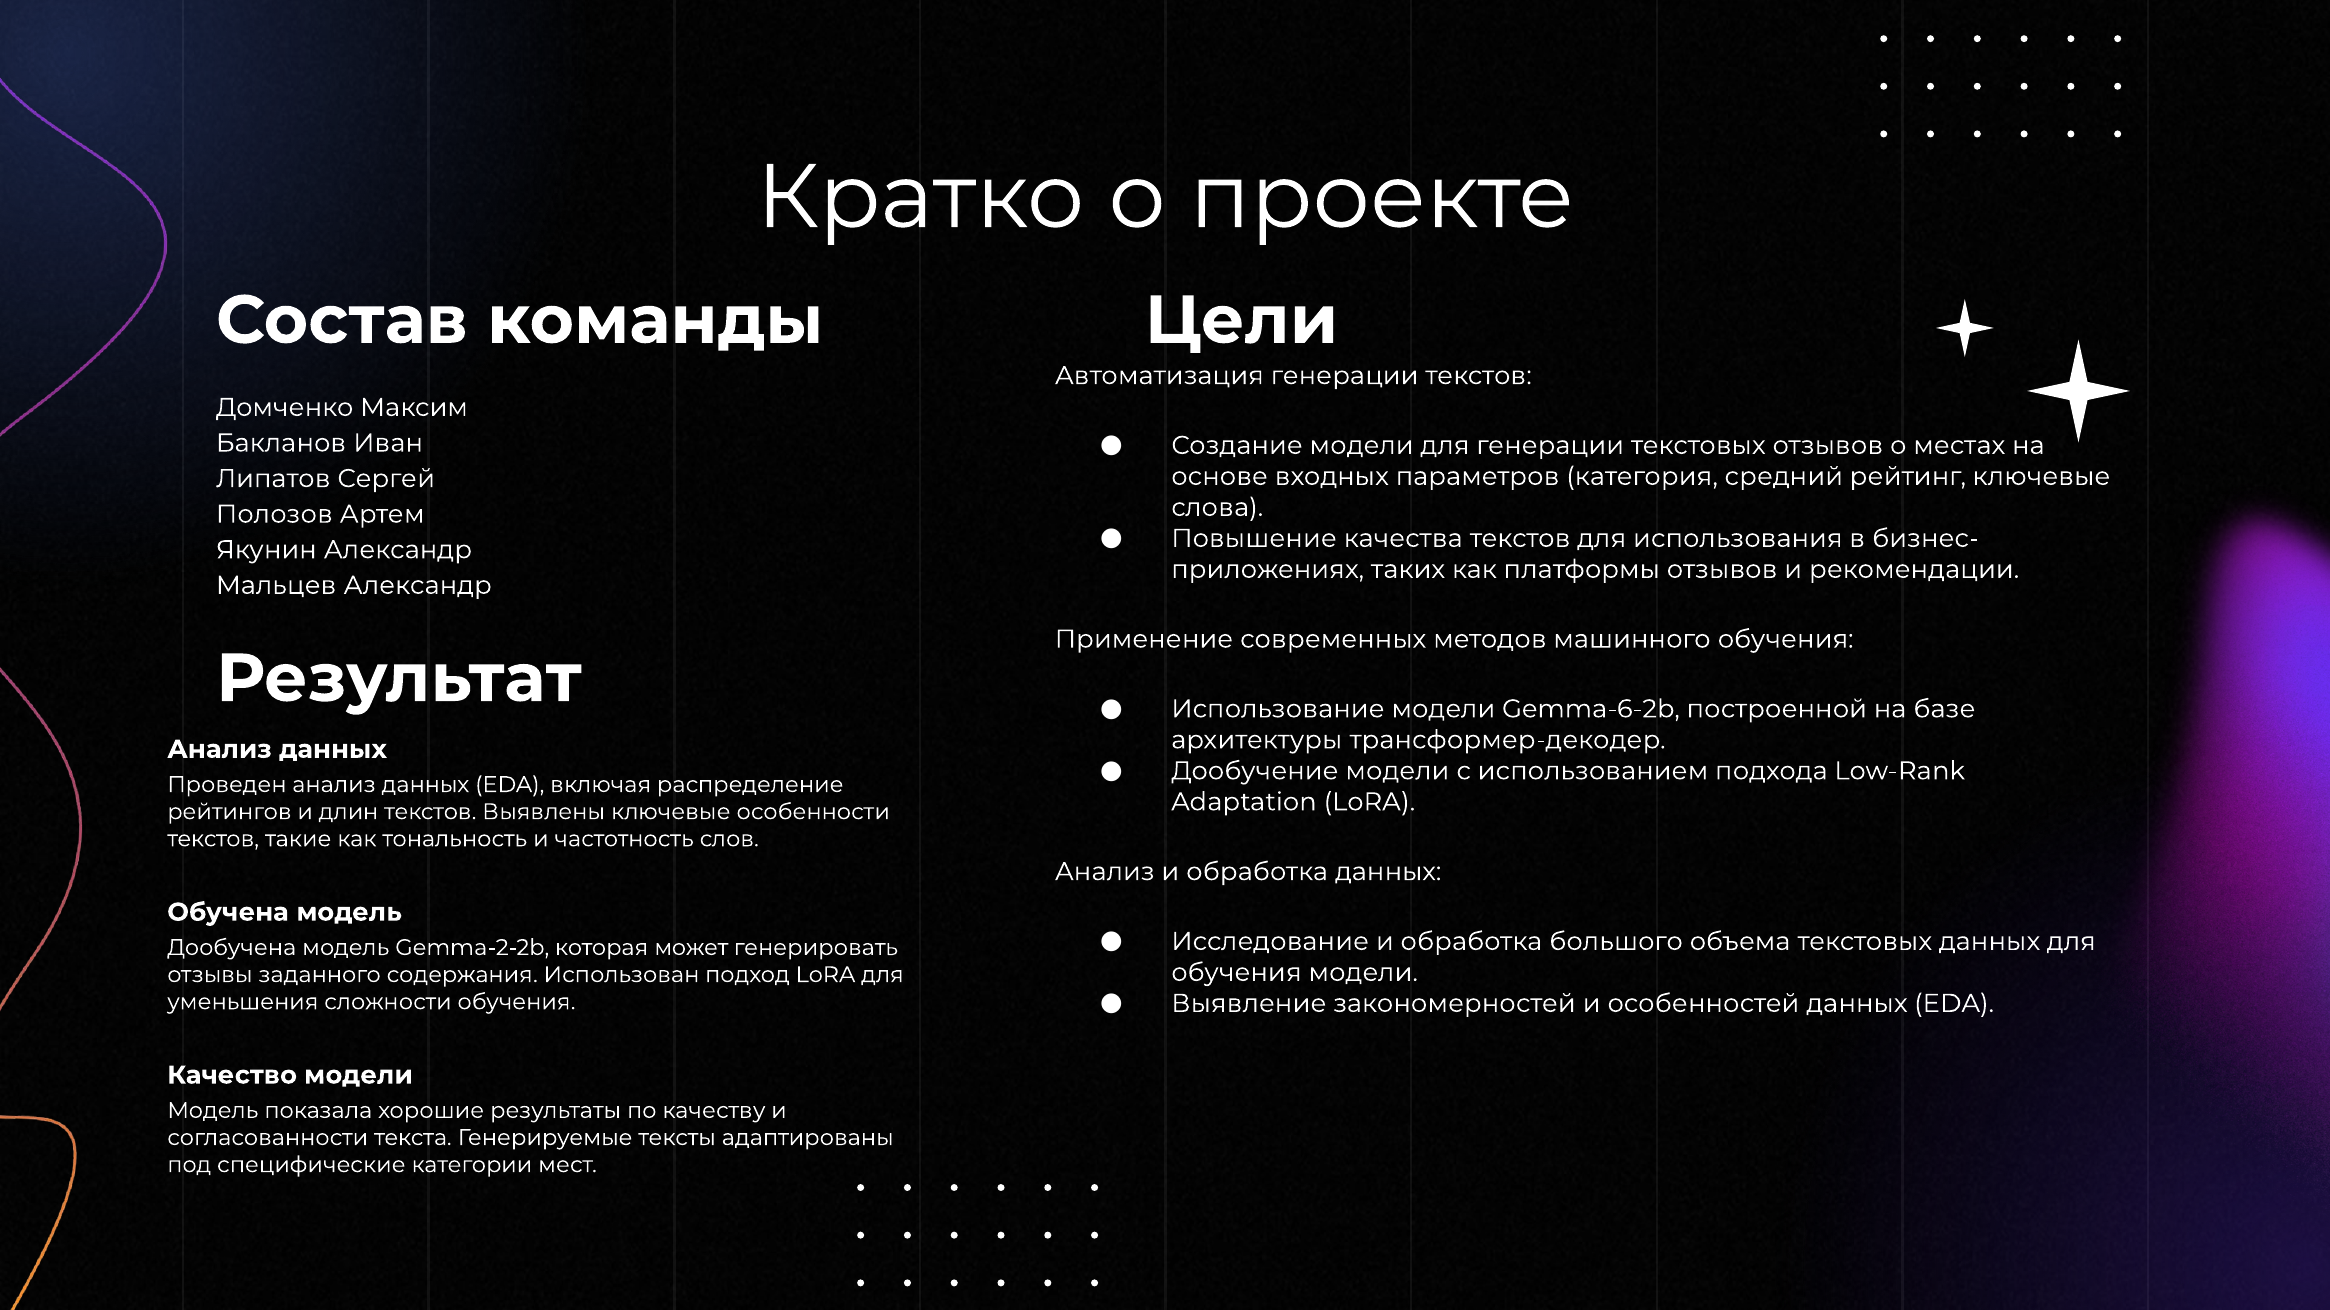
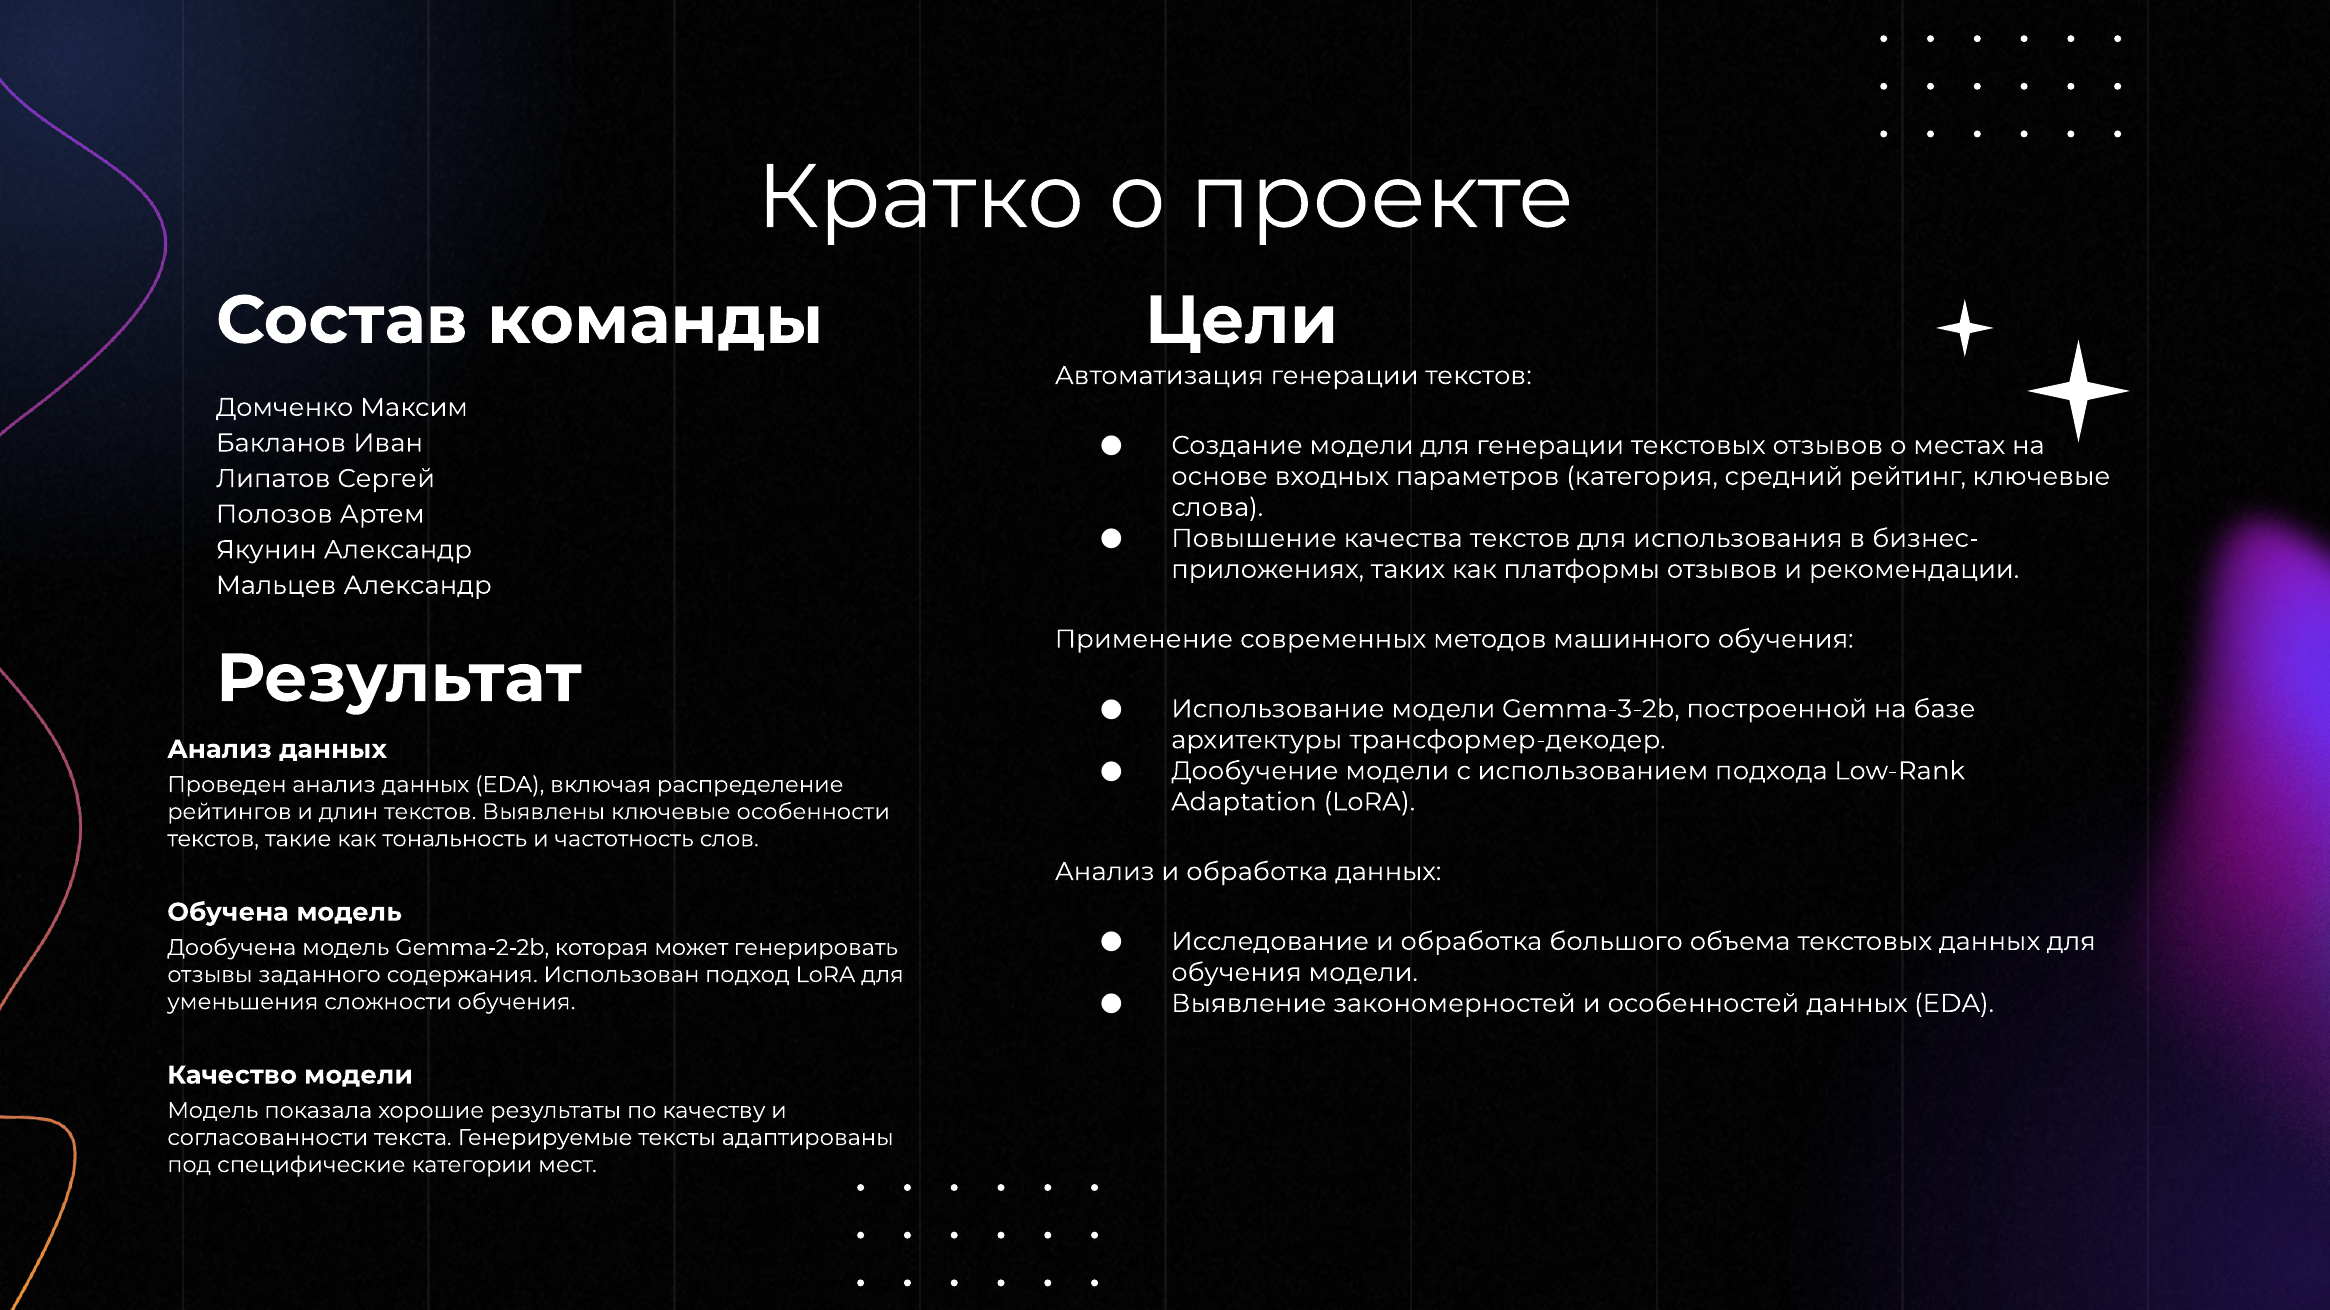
Gemma-6-2b: Gemma-6-2b -> Gemma-3-2b
